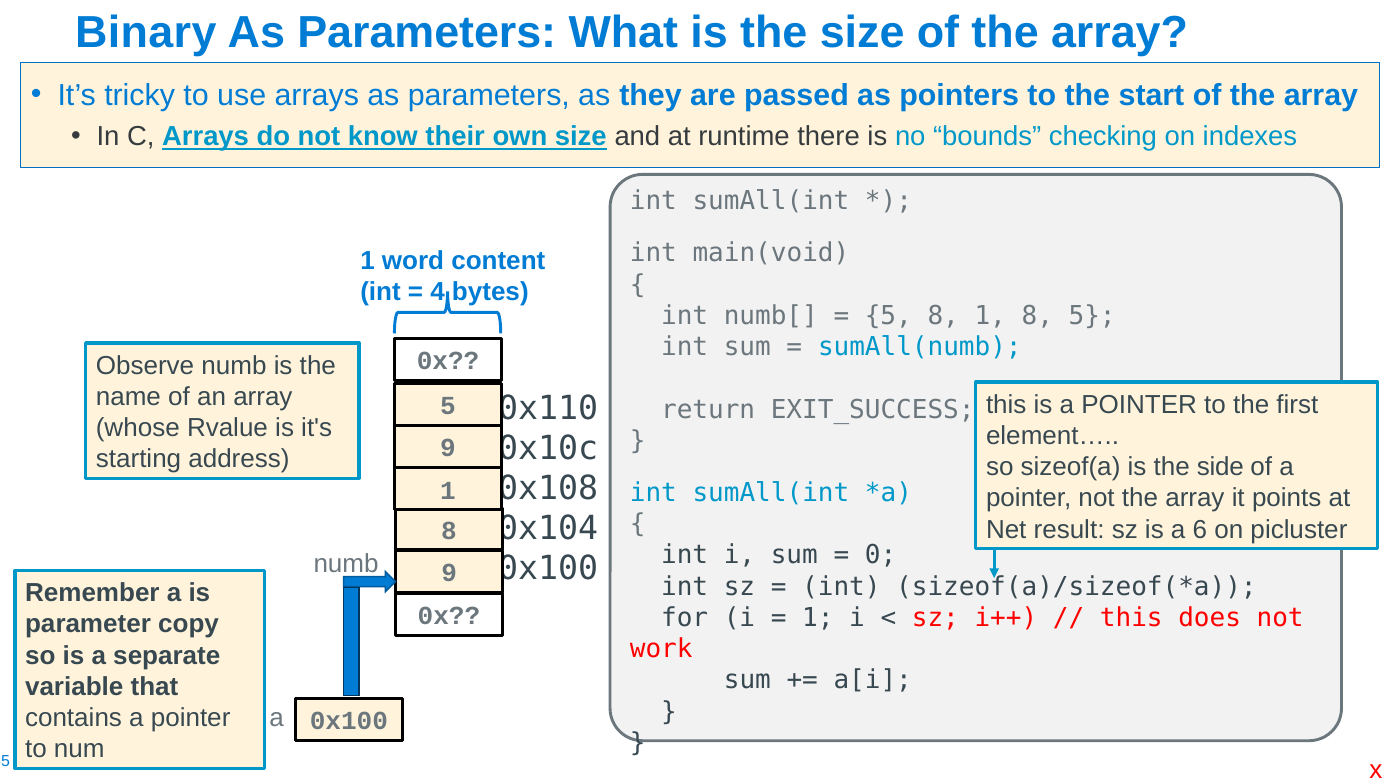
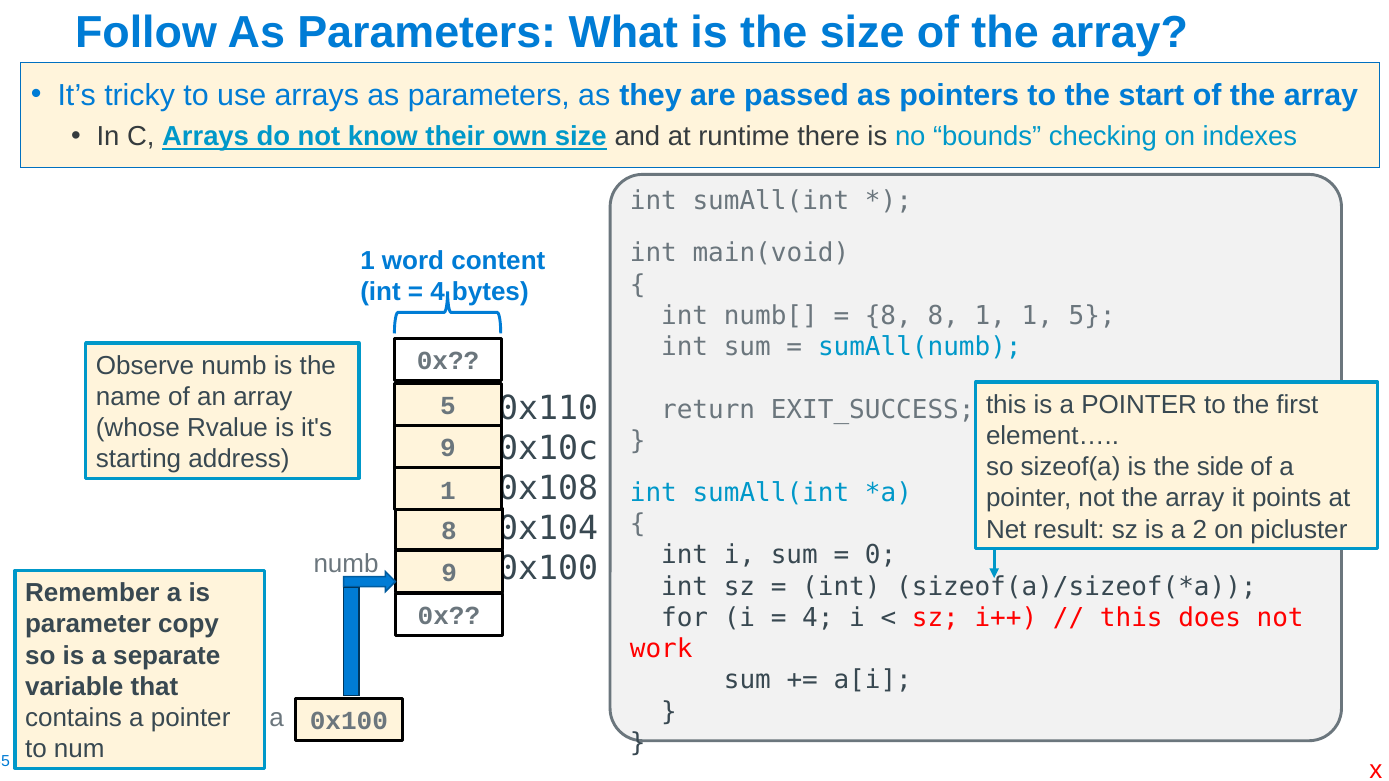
Binary: Binary -> Follow
5 at (888, 316): 5 -> 8
1 8: 8 -> 1
6: 6 -> 2
1 at (818, 618): 1 -> 4
